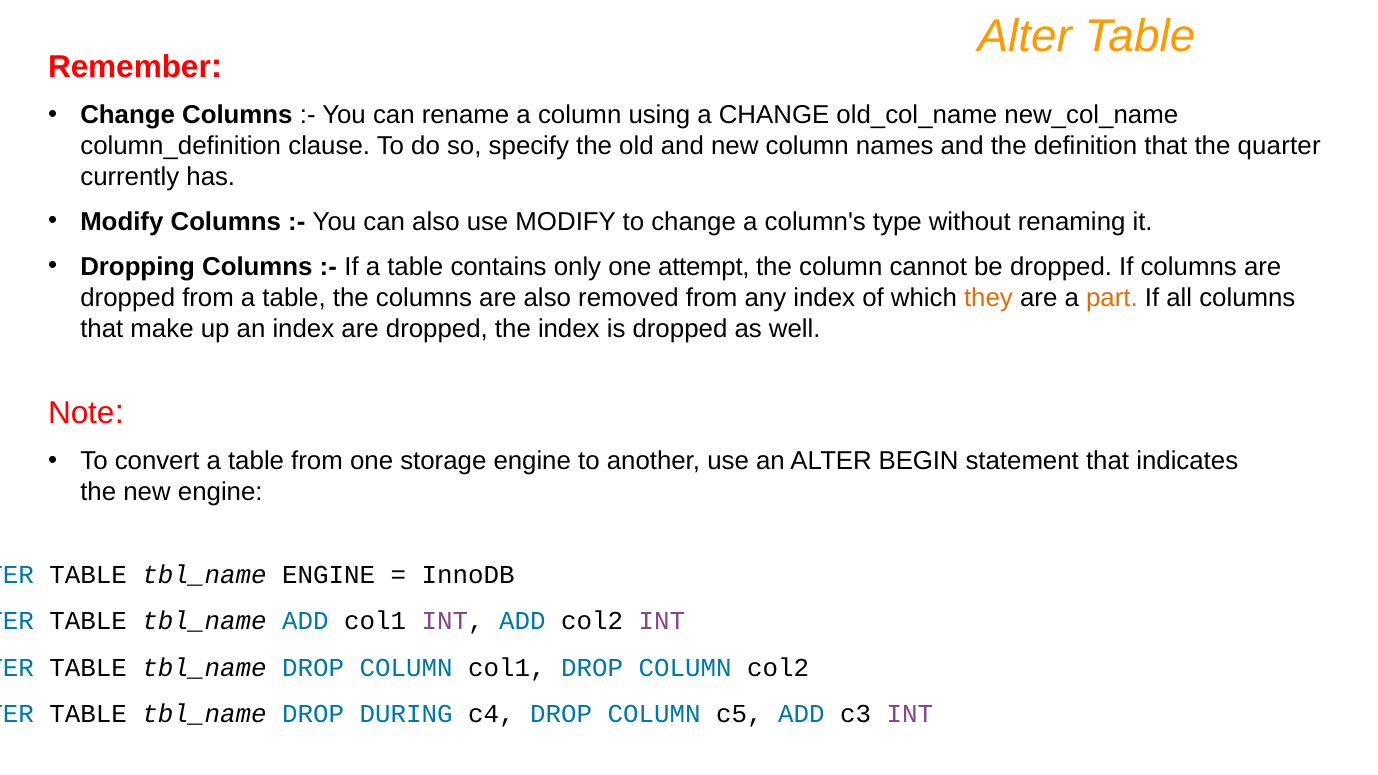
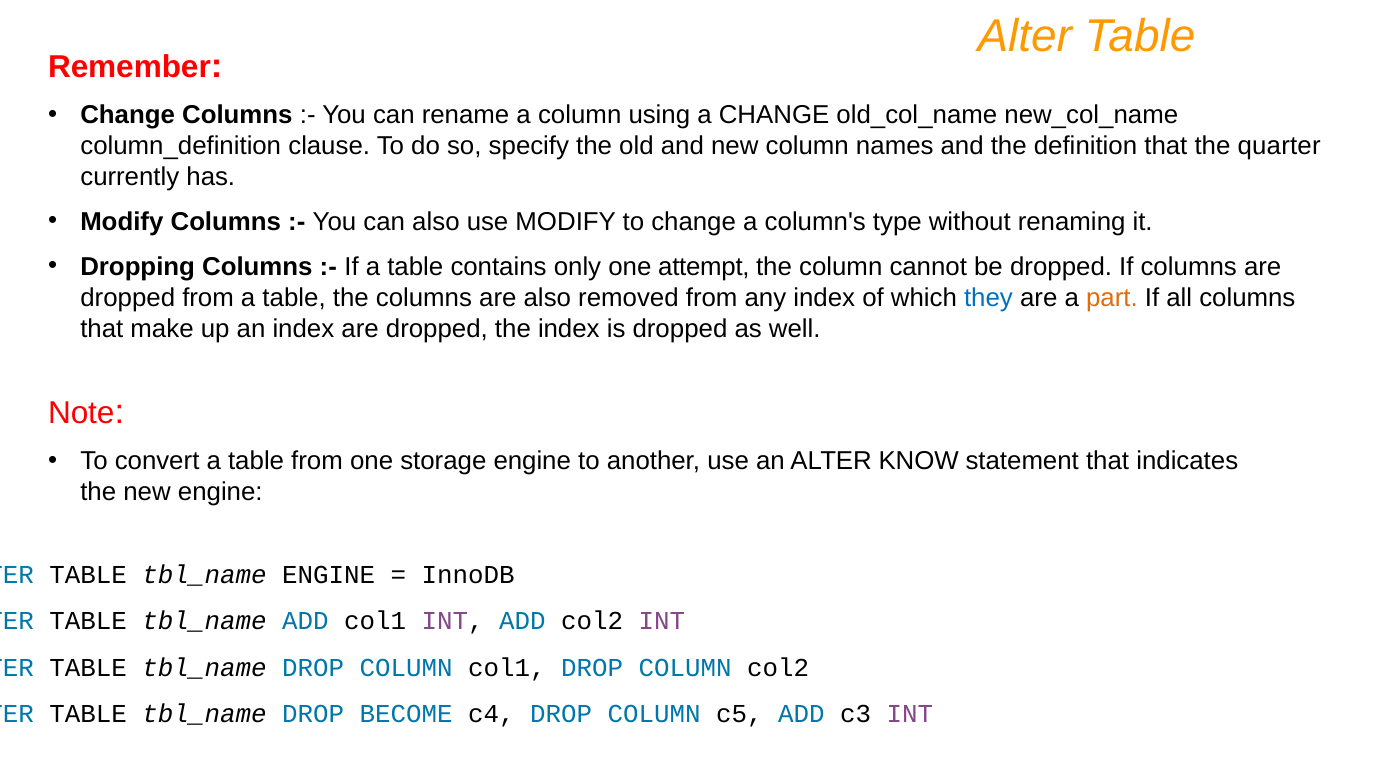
they colour: orange -> blue
BEGIN: BEGIN -> KNOW
DURING: DURING -> BECOME
